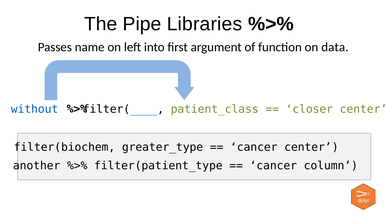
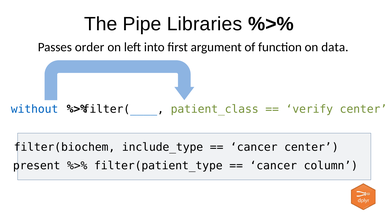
name: name -> order
closer: closer -> verify
greater_type: greater_type -> include_type
another: another -> present
